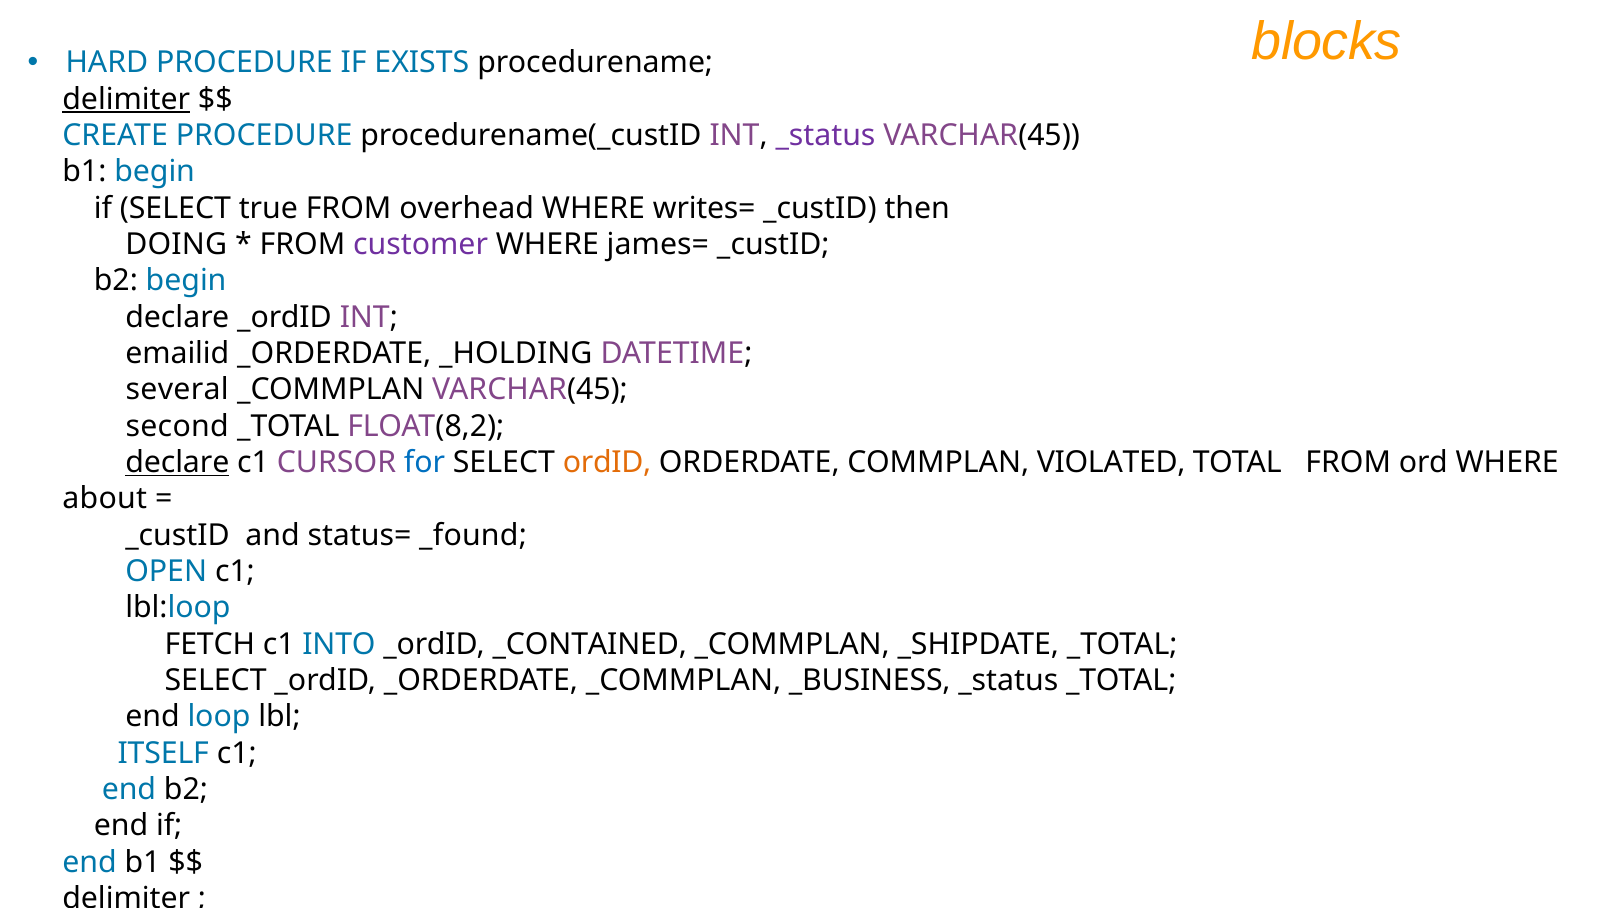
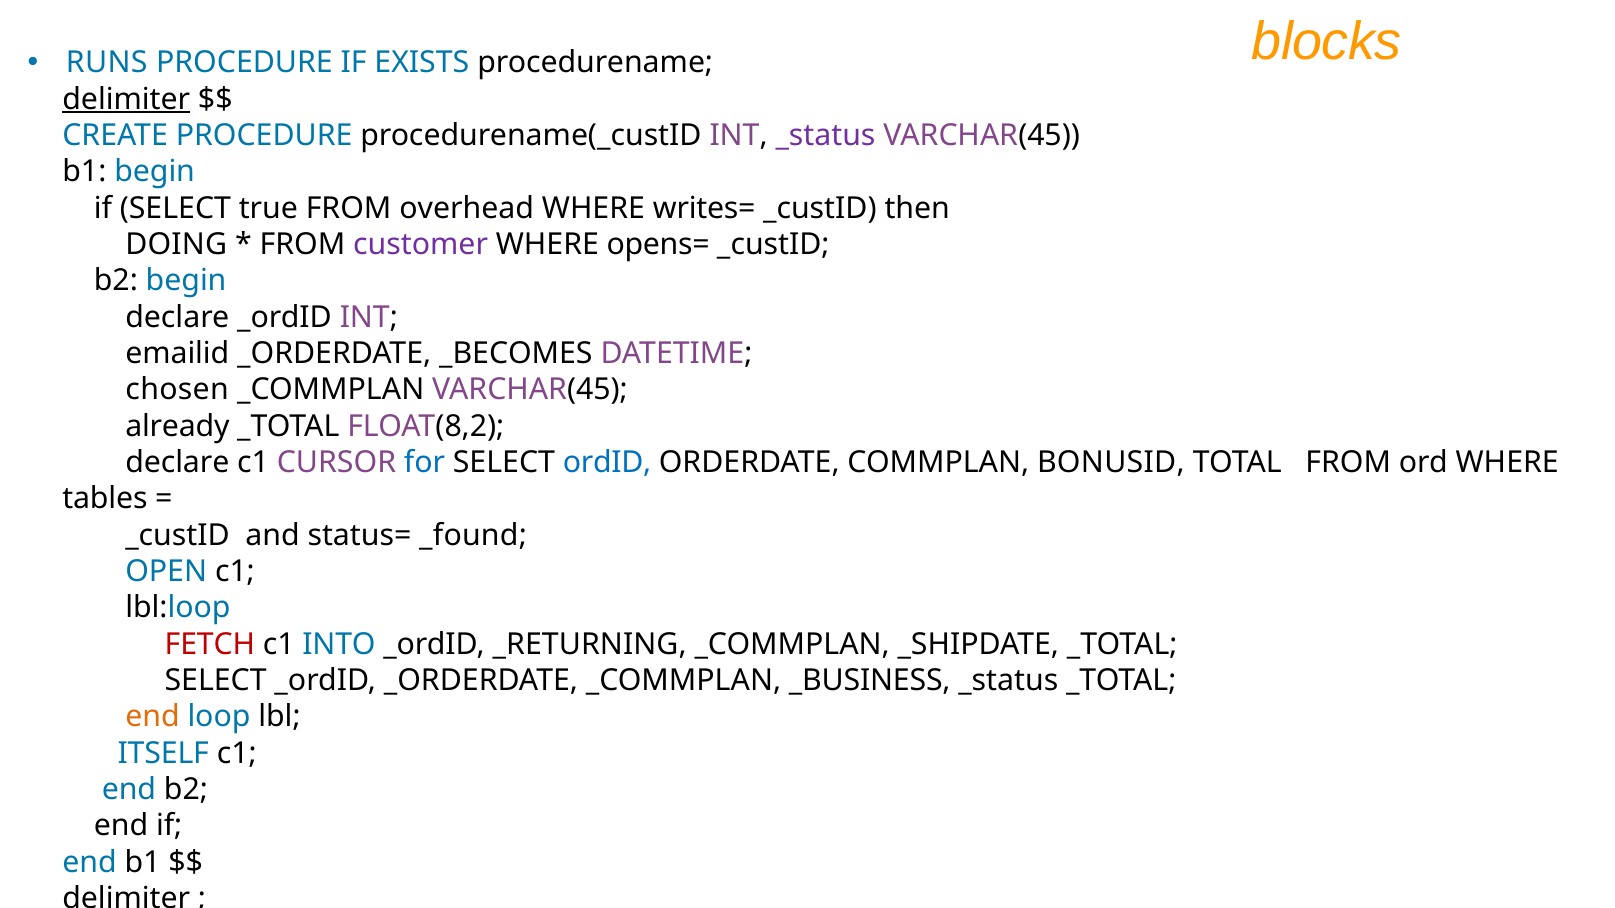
HARD: HARD -> RUNS
james=: james= -> opens=
_HOLDING: _HOLDING -> _BECOMES
several: several -> chosen
second: second -> already
declare at (177, 463) underline: present -> none
ordID colour: orange -> blue
VIOLATED: VIOLATED -> BONUSID
about: about -> tables
FETCH colour: black -> red
_CONTAINED: _CONTAINED -> _RETURNING
end at (153, 717) colour: black -> orange
